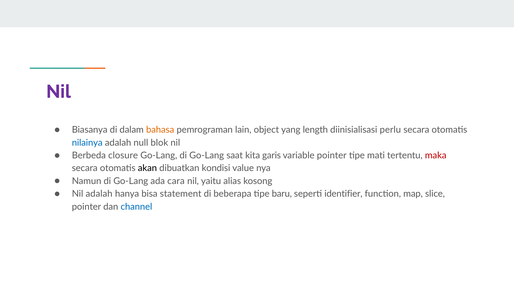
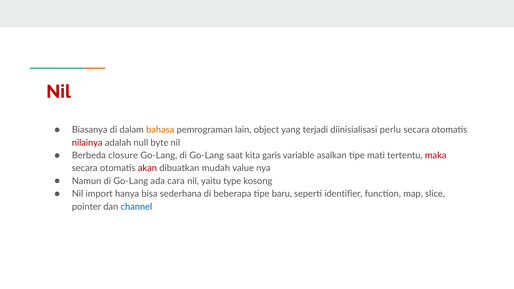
Nil at (59, 92) colour: purple -> red
length: length -> terjadi
nilainya colour: blue -> red
blok: blok -> byte
variable pointer: pointer -> asalkan
akan colour: black -> red
kondisi: kondisi -> mudah
alias: alias -> type
Nil adalah: adalah -> import
statement: statement -> sederhana
